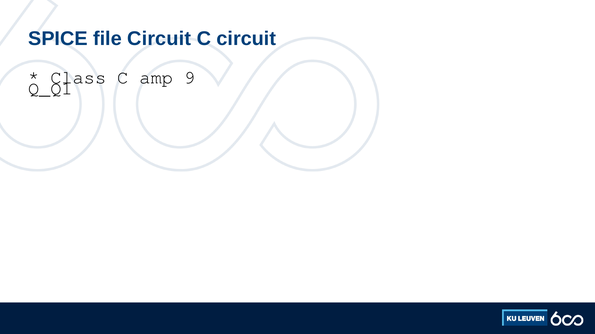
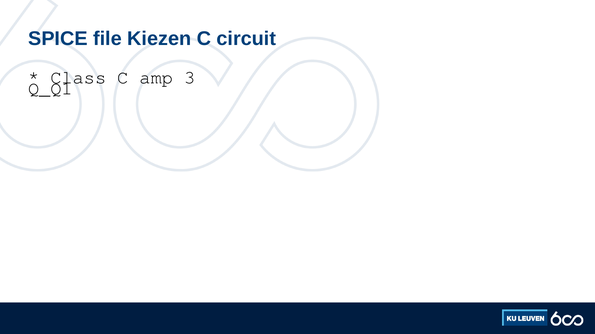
file Circuit: Circuit -> Kiezen
9: 9 -> 3
